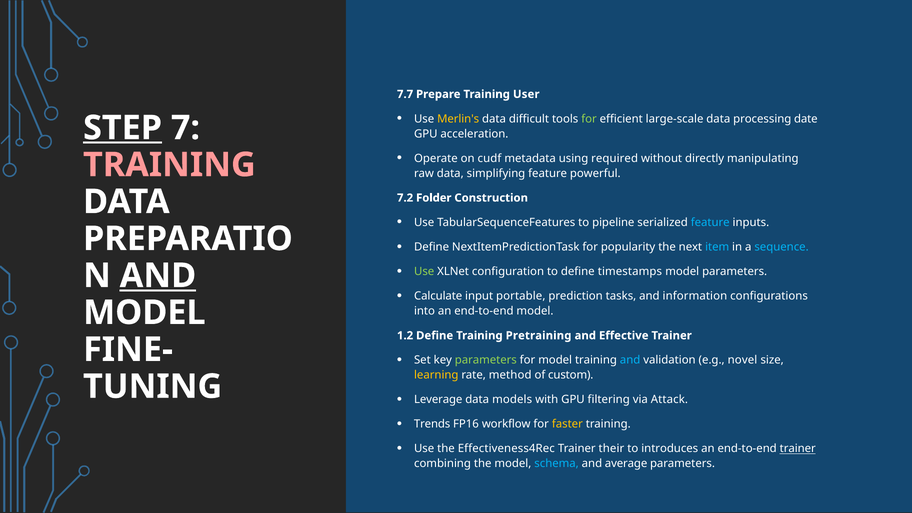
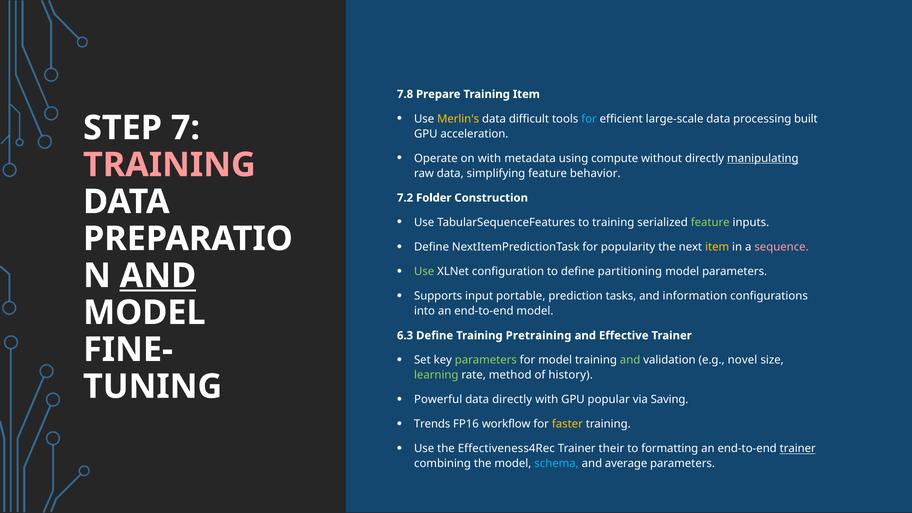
7.7: 7.7 -> 7.8
Training User: User -> Item
for at (589, 119) colour: light green -> light blue
date: date -> built
STEP underline: present -> none
on cudf: cudf -> with
required: required -> compute
manipulating underline: none -> present
powerful: powerful -> behavior
to pipeline: pipeline -> training
feature at (710, 222) colour: light blue -> light green
item at (717, 247) colour: light blue -> yellow
sequence colour: light blue -> pink
timestamps: timestamps -> partitioning
Calculate: Calculate -> Supports
1.2: 1.2 -> 6.3
and at (630, 360) colour: light blue -> light green
learning colour: yellow -> light green
custom: custom -> history
Leverage: Leverage -> Powerful
data models: models -> directly
filtering: filtering -> popular
Attack: Attack -> Saving
introduces: introduces -> formatting
